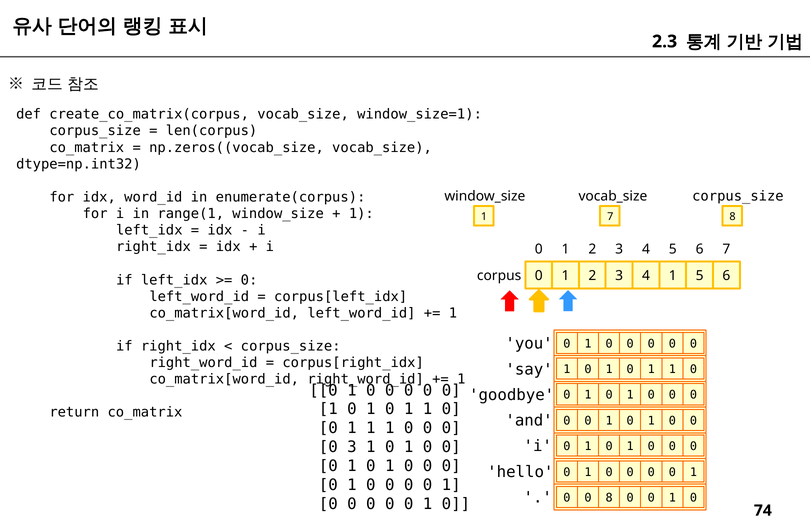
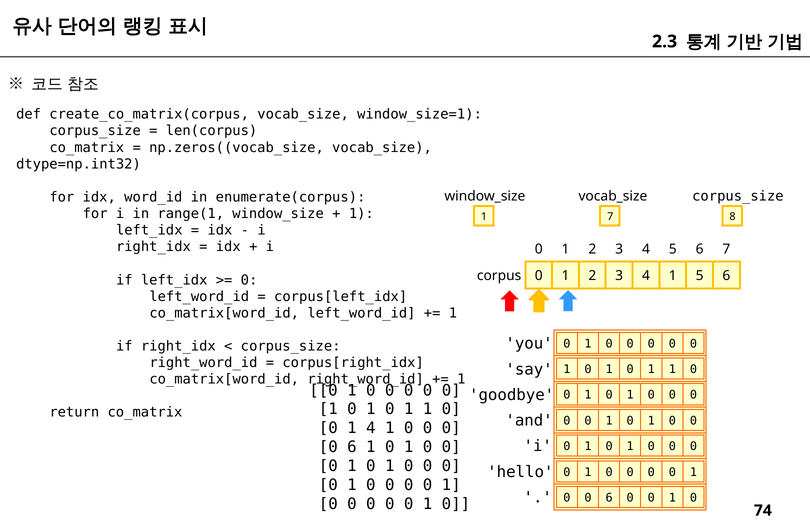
1 at (371, 428): 1 -> 4
3 at (352, 447): 3 -> 6
8 at (609, 498): 8 -> 6
